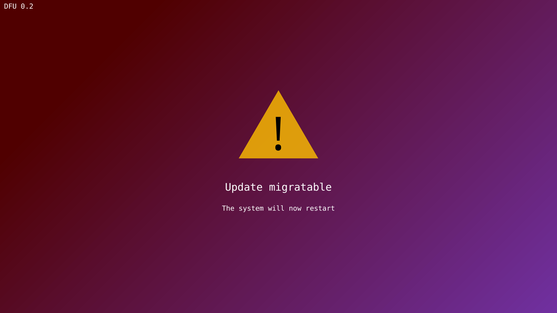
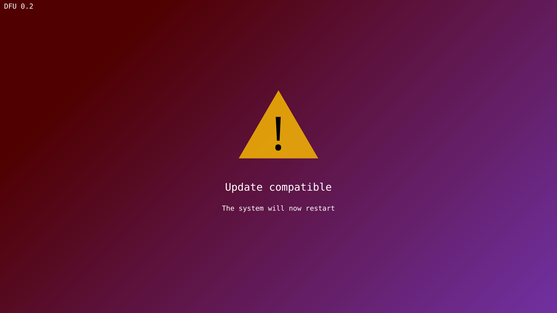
migratable: migratable -> compatible
